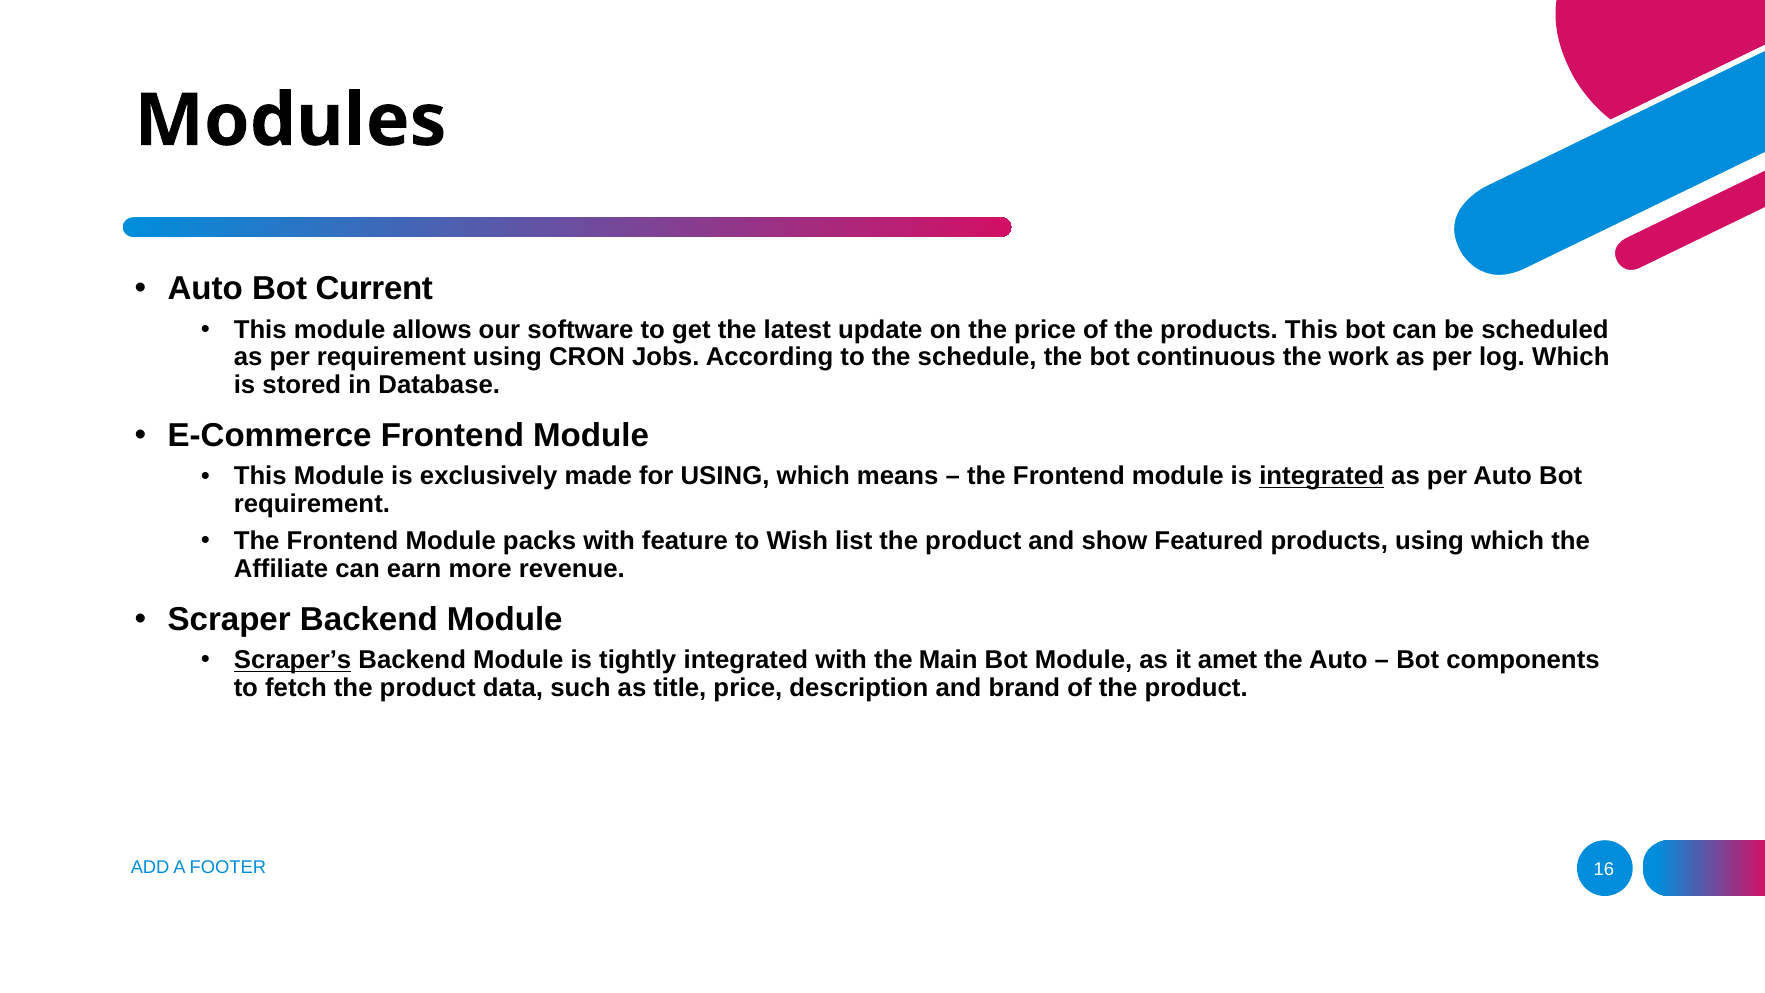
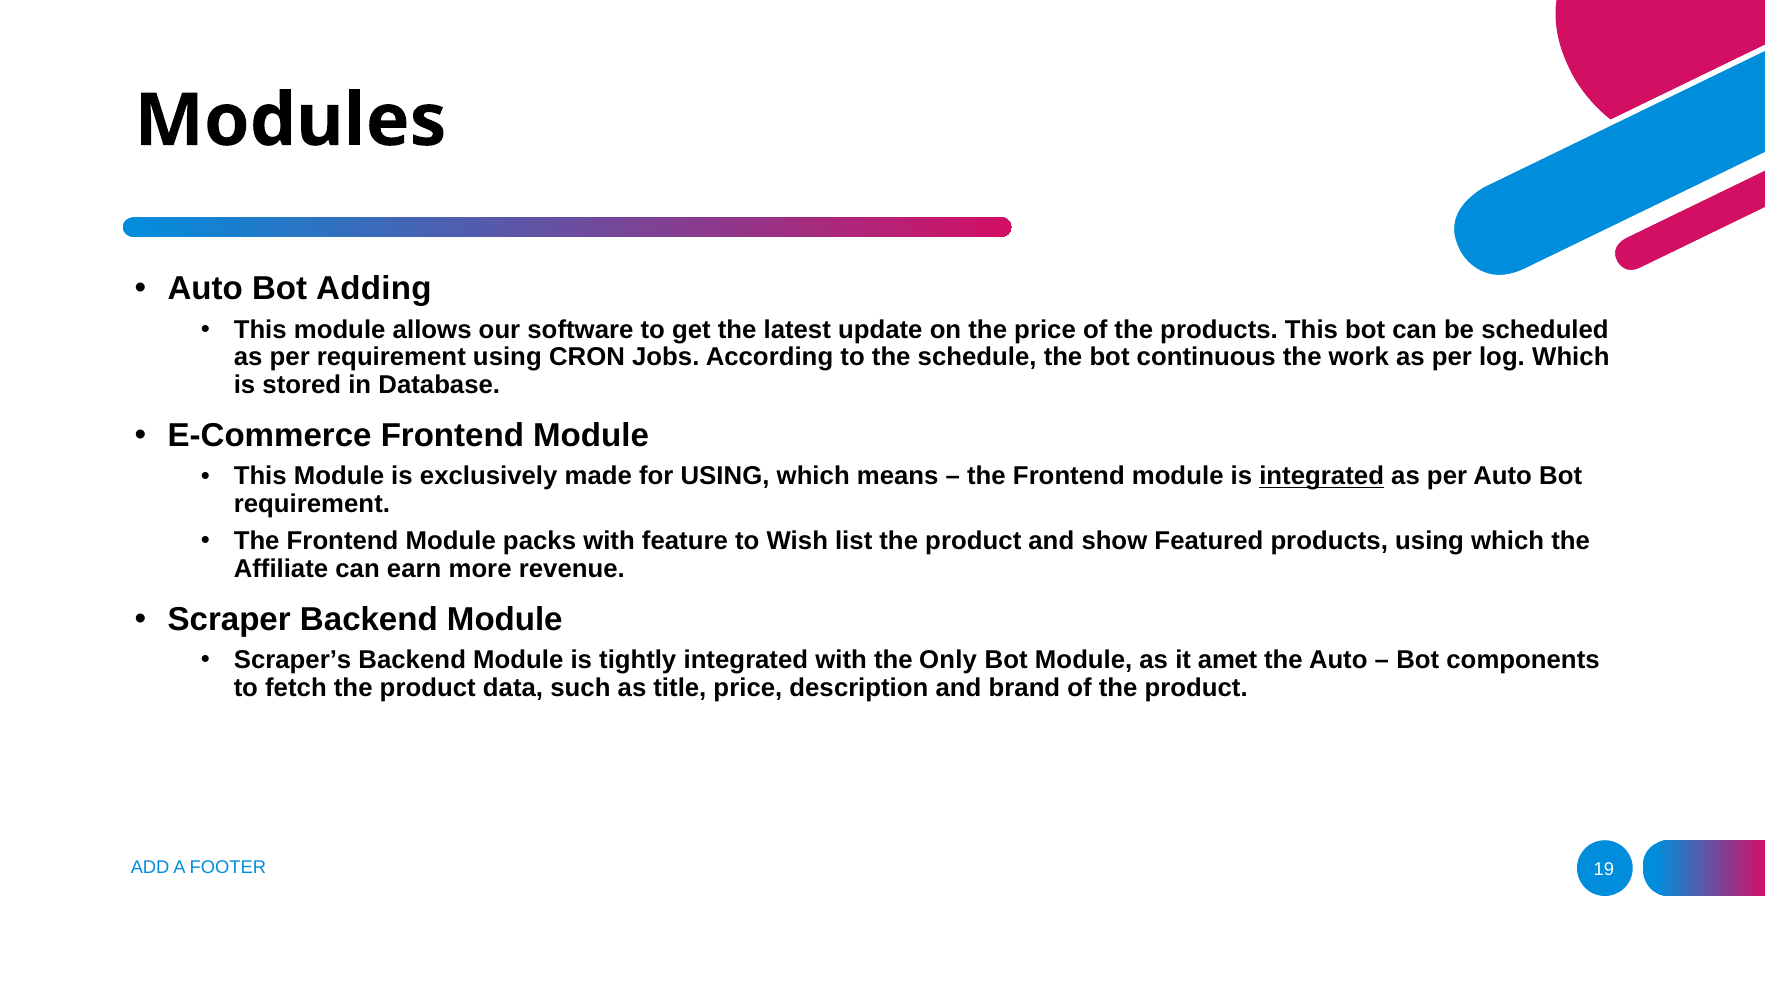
Current: Current -> Adding
Scraper’s underline: present -> none
Main: Main -> Only
16: 16 -> 19
